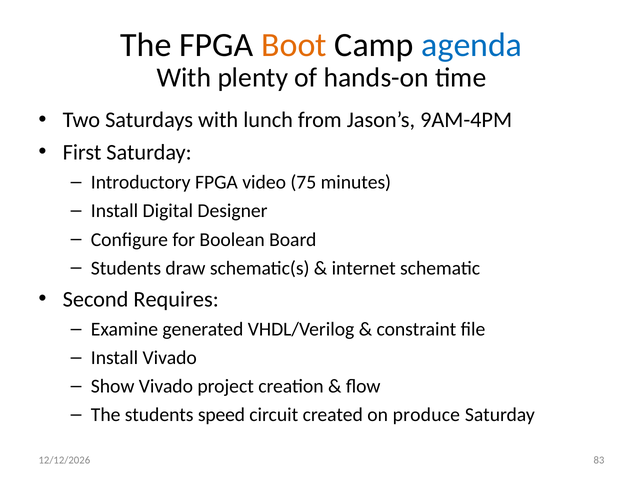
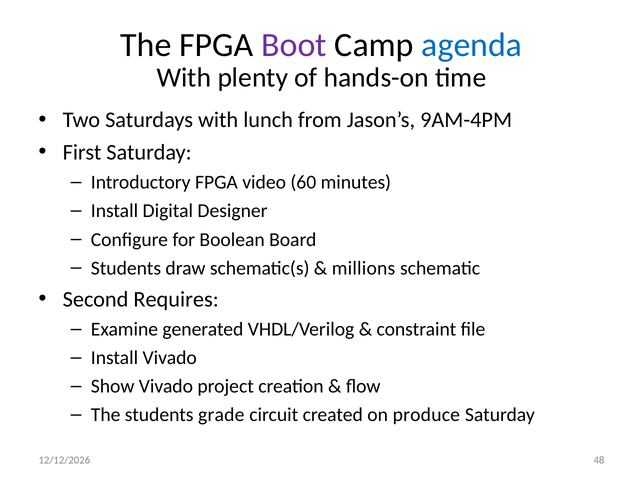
Boot colour: orange -> purple
75: 75 -> 60
internet: internet -> millions
speed: speed -> grade
83: 83 -> 48
